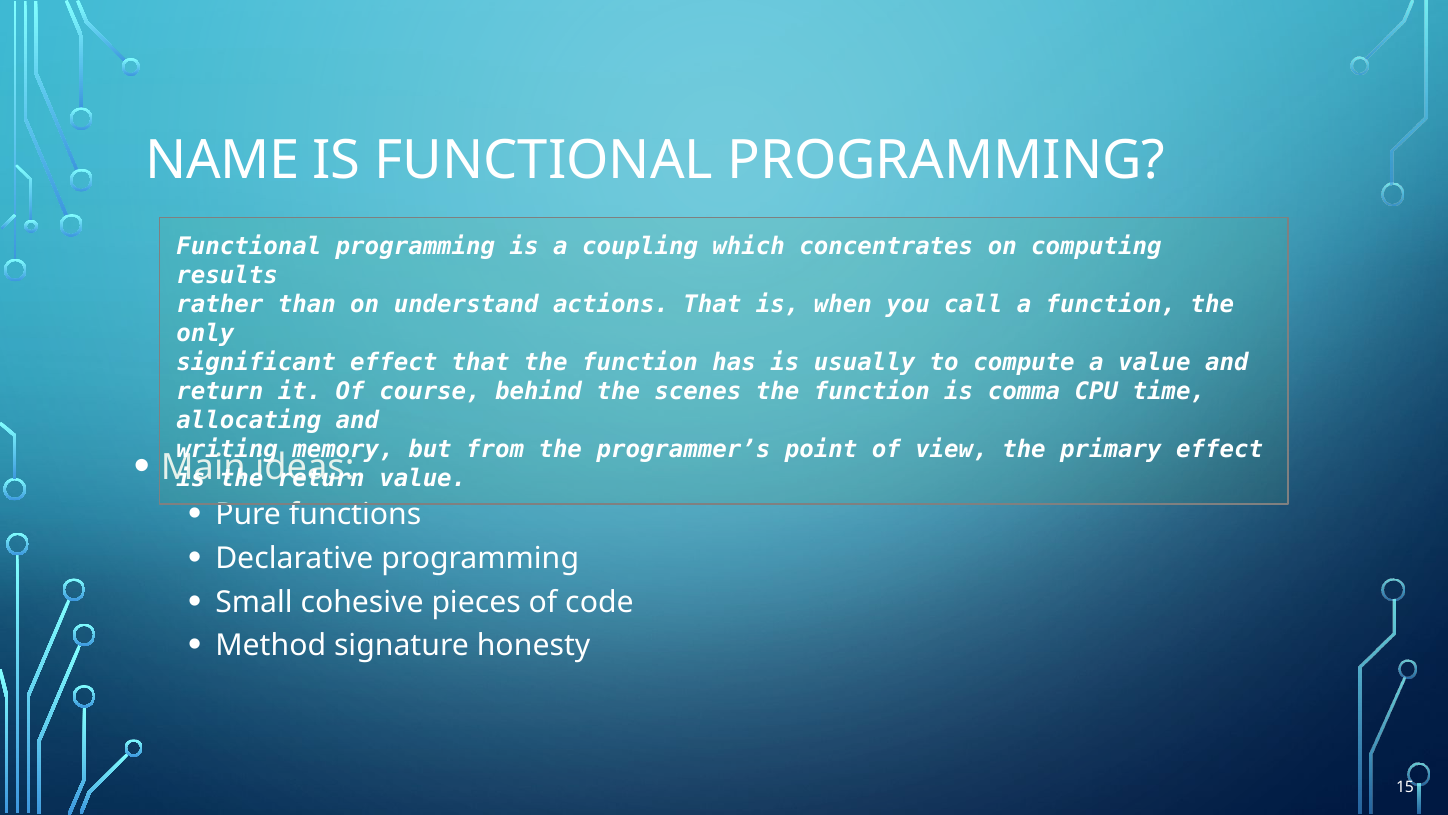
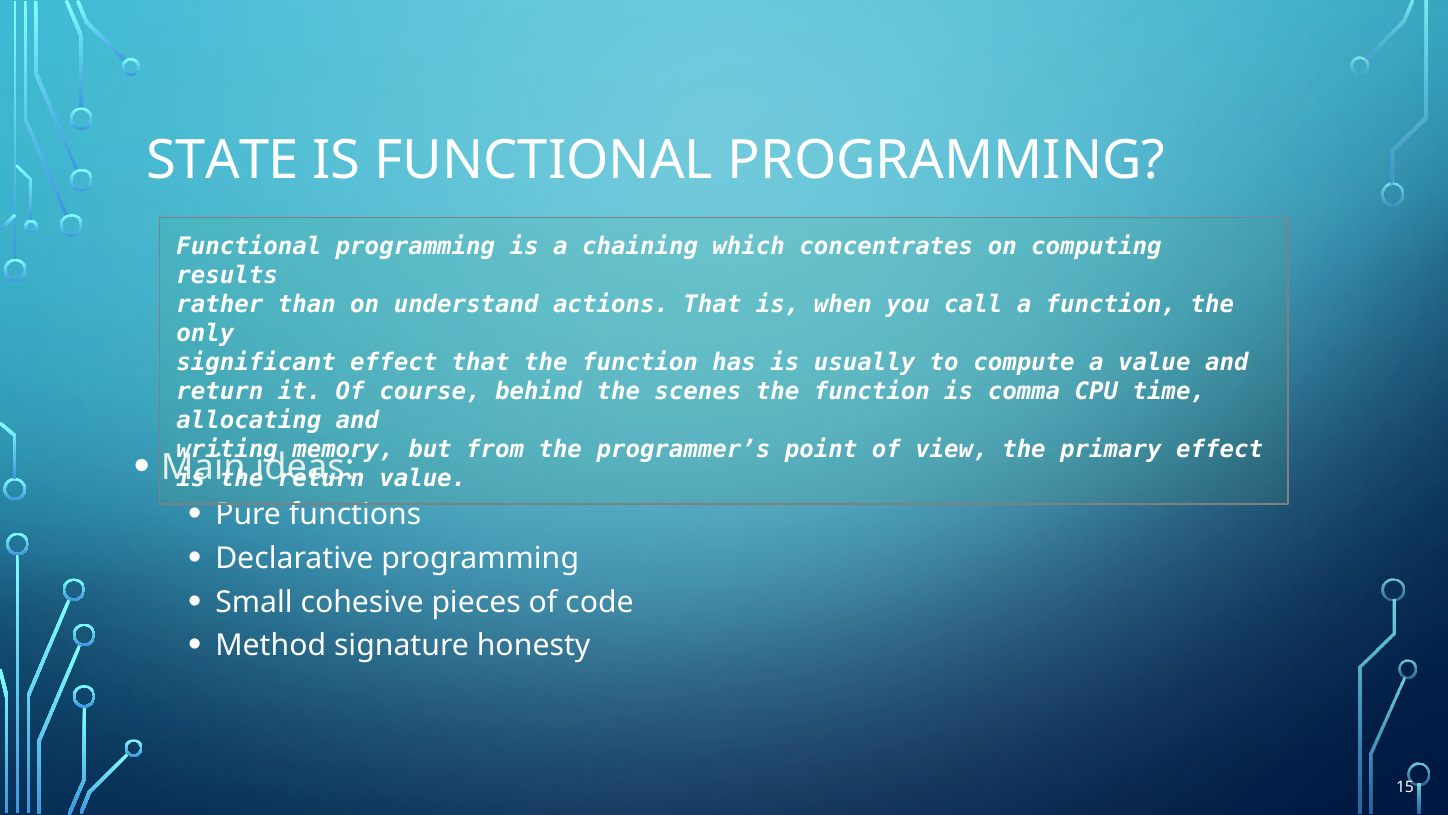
NAME: NAME -> STATE
coupling: coupling -> chaining
